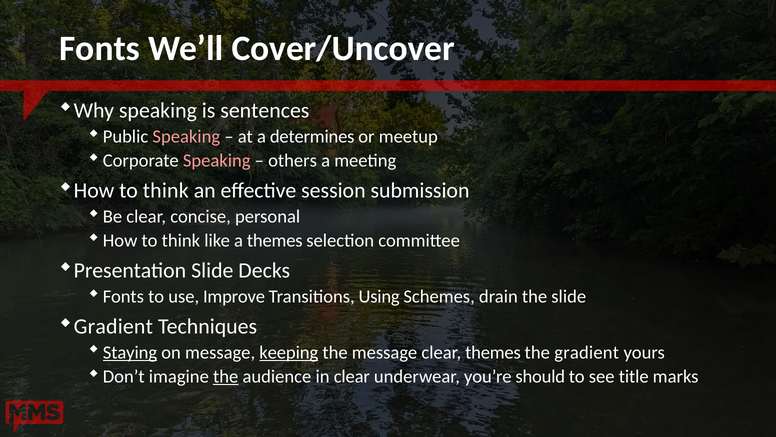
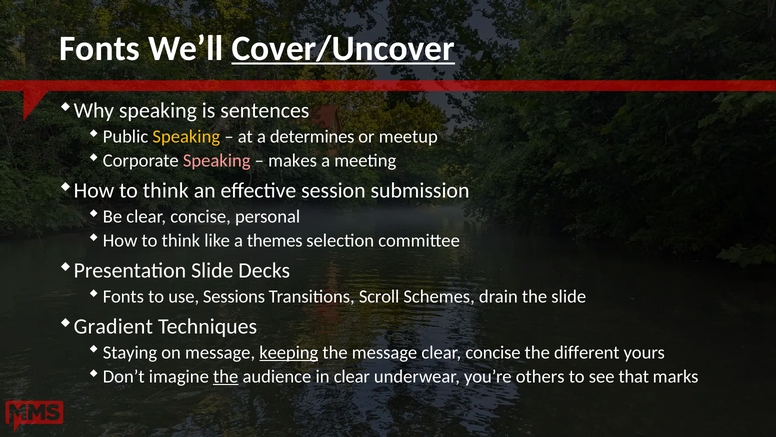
Cover/Uncover underline: none -> present
Speaking at (186, 136) colour: pink -> yellow
others: others -> makes
Improve: Improve -> Sessions
Using: Using -> Scroll
Staying underline: present -> none
message clear themes: themes -> concise
the gradient: gradient -> different
should: should -> others
title: title -> that
